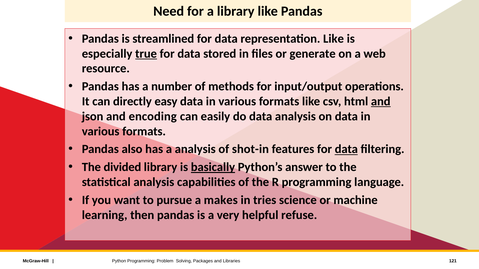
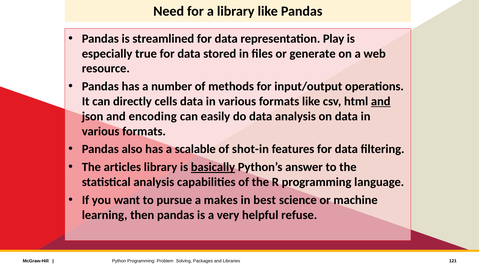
representation Like: Like -> Play
true underline: present -> none
easy: easy -> cells
a analysis: analysis -> scalable
data at (346, 149) underline: present -> none
divided: divided -> articles
tries: tries -> best
